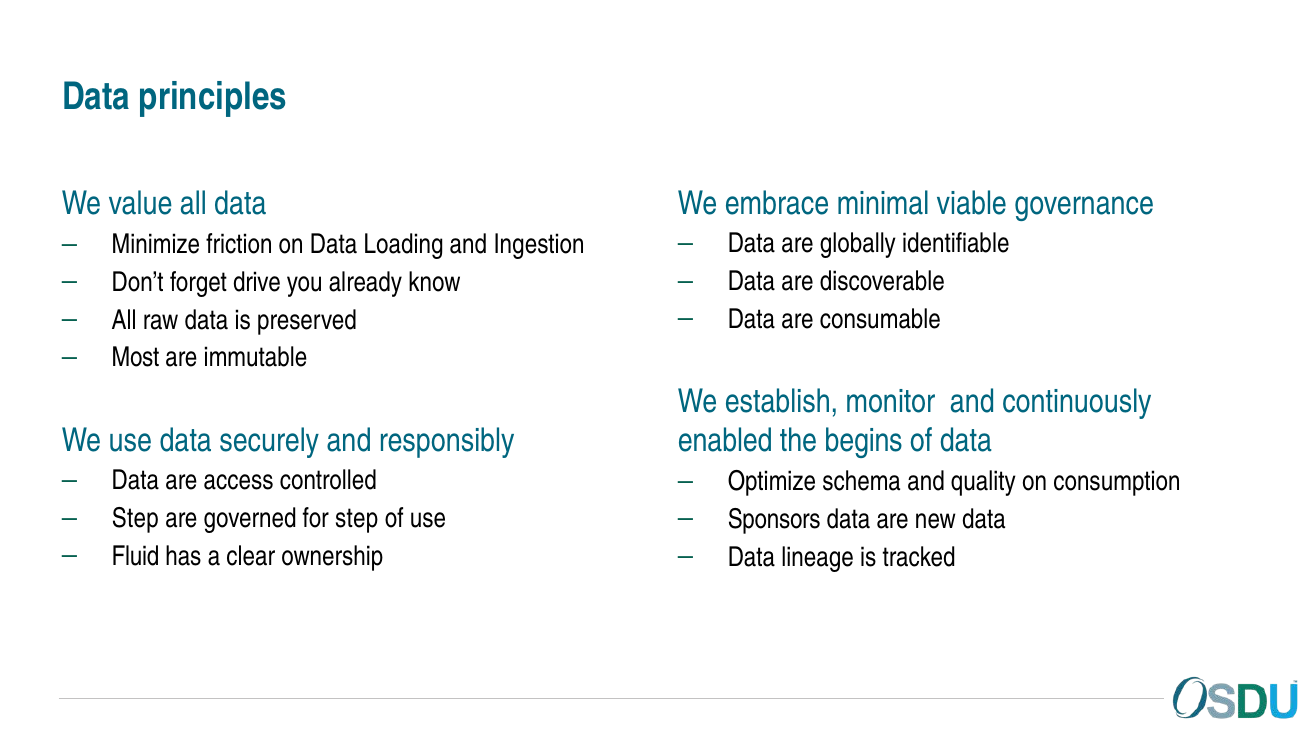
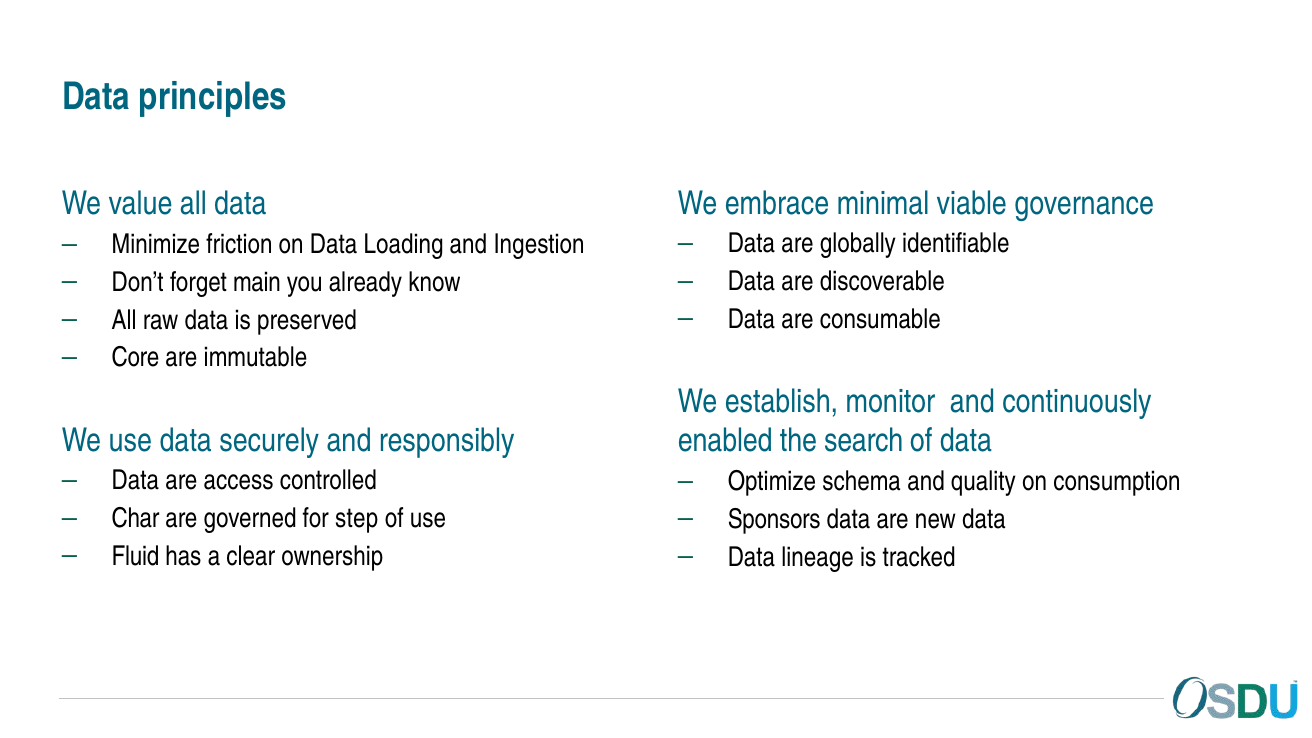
drive: drive -> main
Most: Most -> Core
begins: begins -> search
Step at (135, 519): Step -> Char
